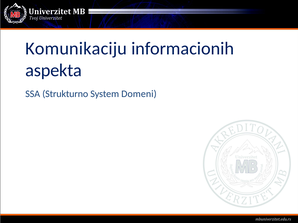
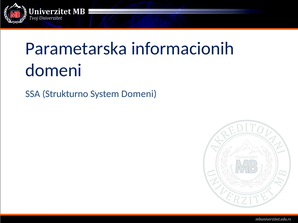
Komunikaciju: Komunikaciju -> Parametarska
aspekta at (54, 70): aspekta -> domeni
